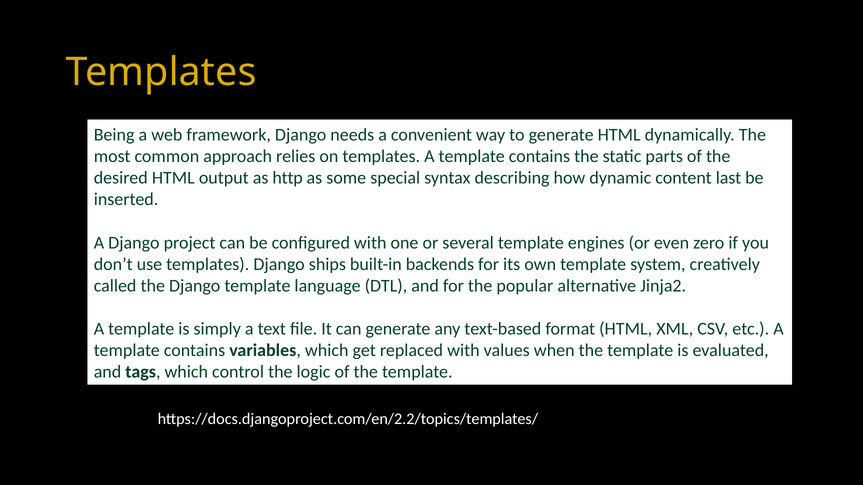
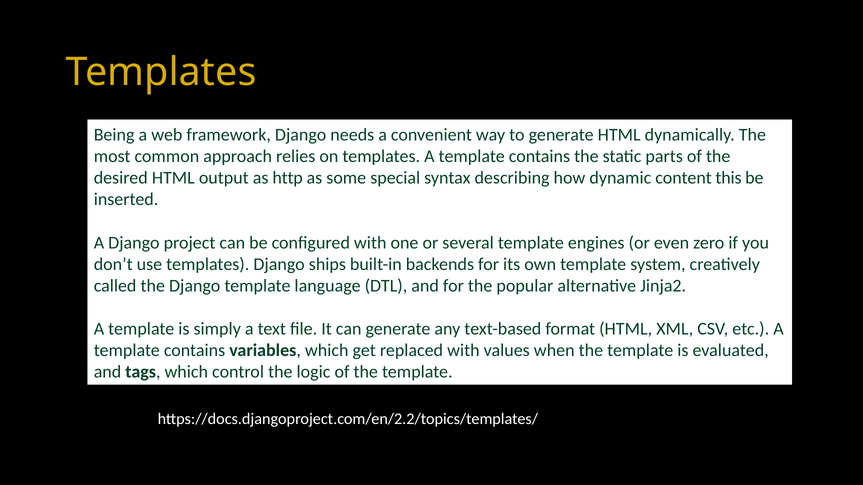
last: last -> this
